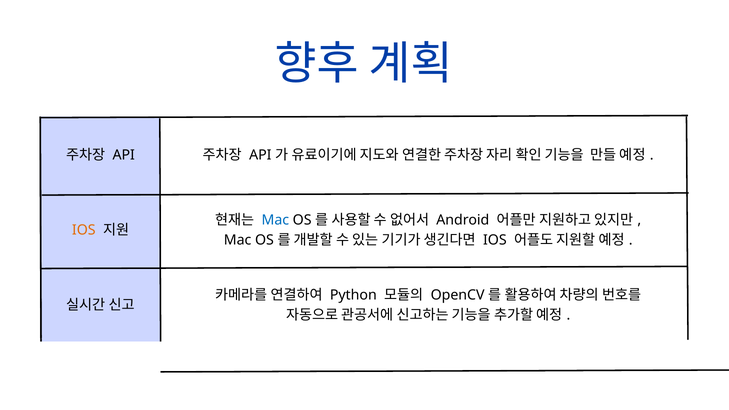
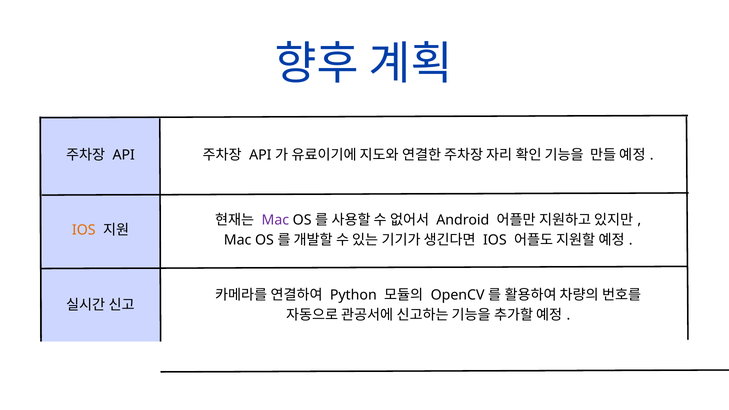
Mac at (275, 220) colour: blue -> purple
